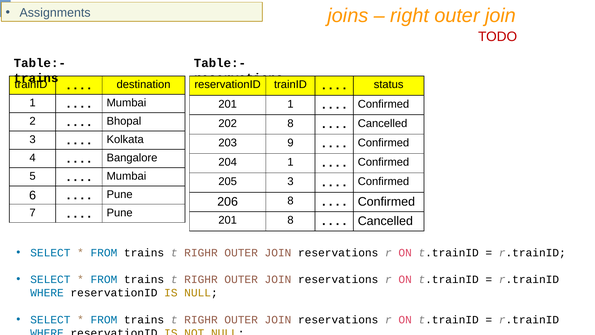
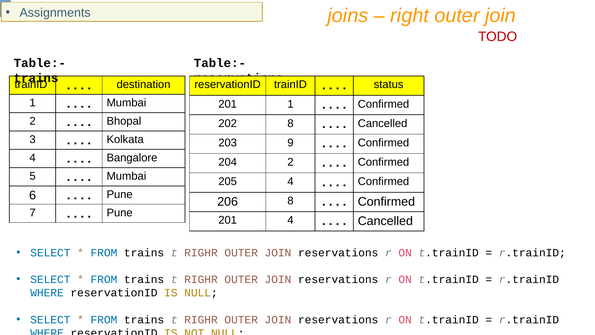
204 1: 1 -> 2
205 3: 3 -> 4
201 8: 8 -> 4
